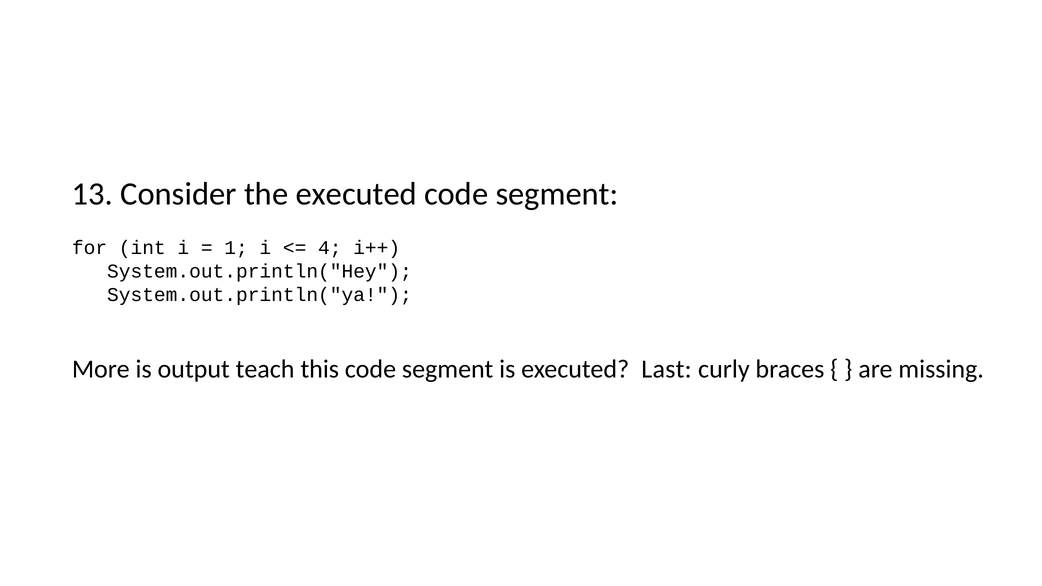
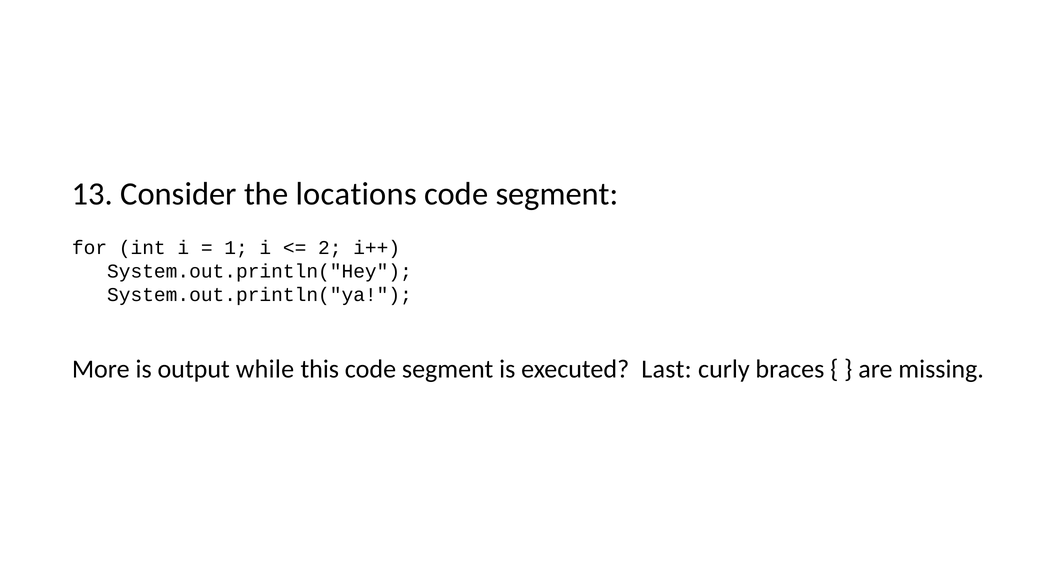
the executed: executed -> locations
4: 4 -> 2
teach: teach -> while
